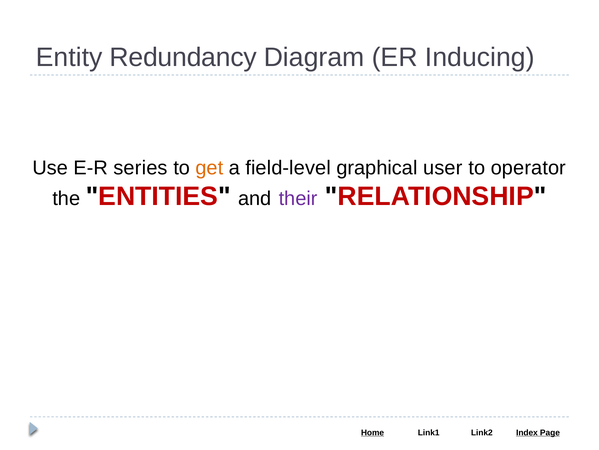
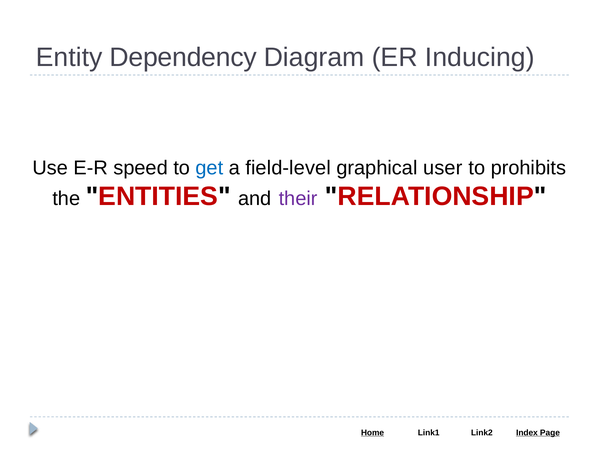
Redundancy: Redundancy -> Dependency
series: series -> speed
get colour: orange -> blue
operator: operator -> prohibits
